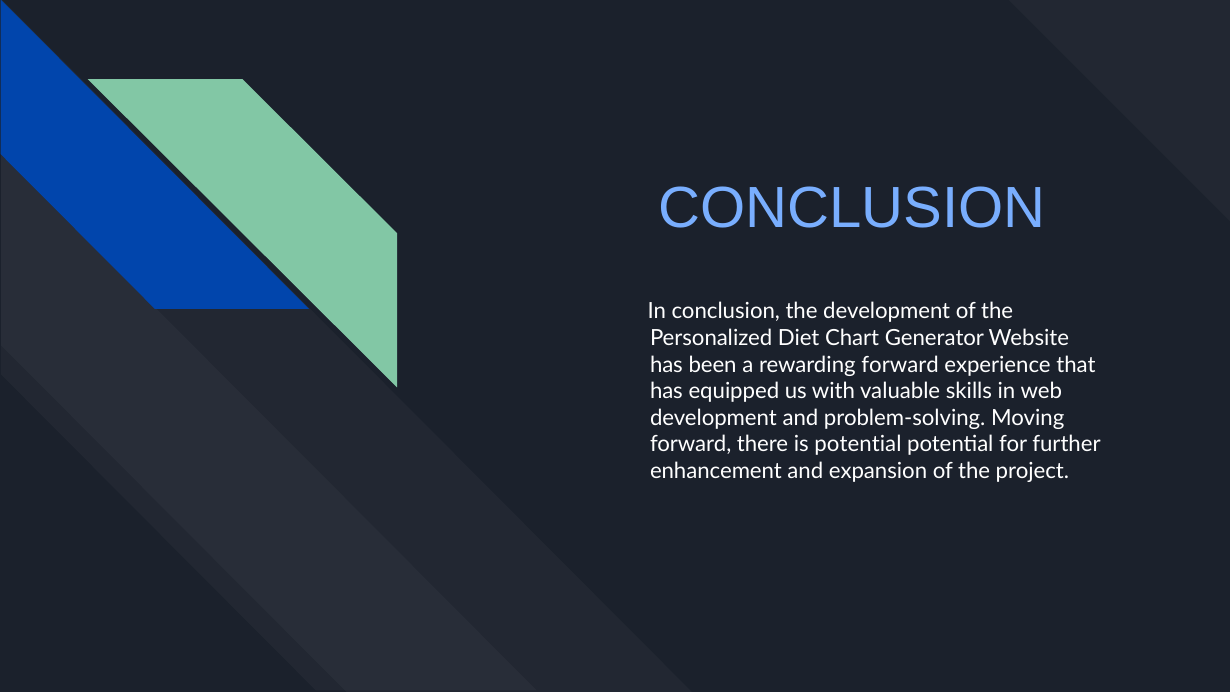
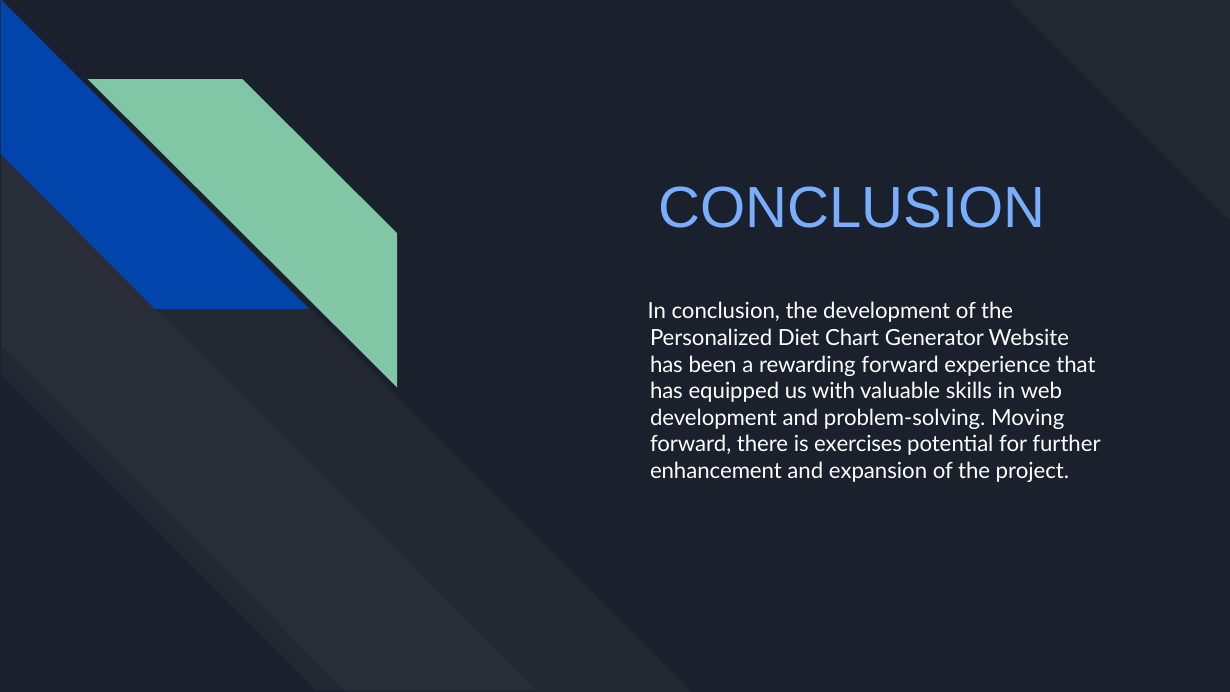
is potential: potential -> exercises
